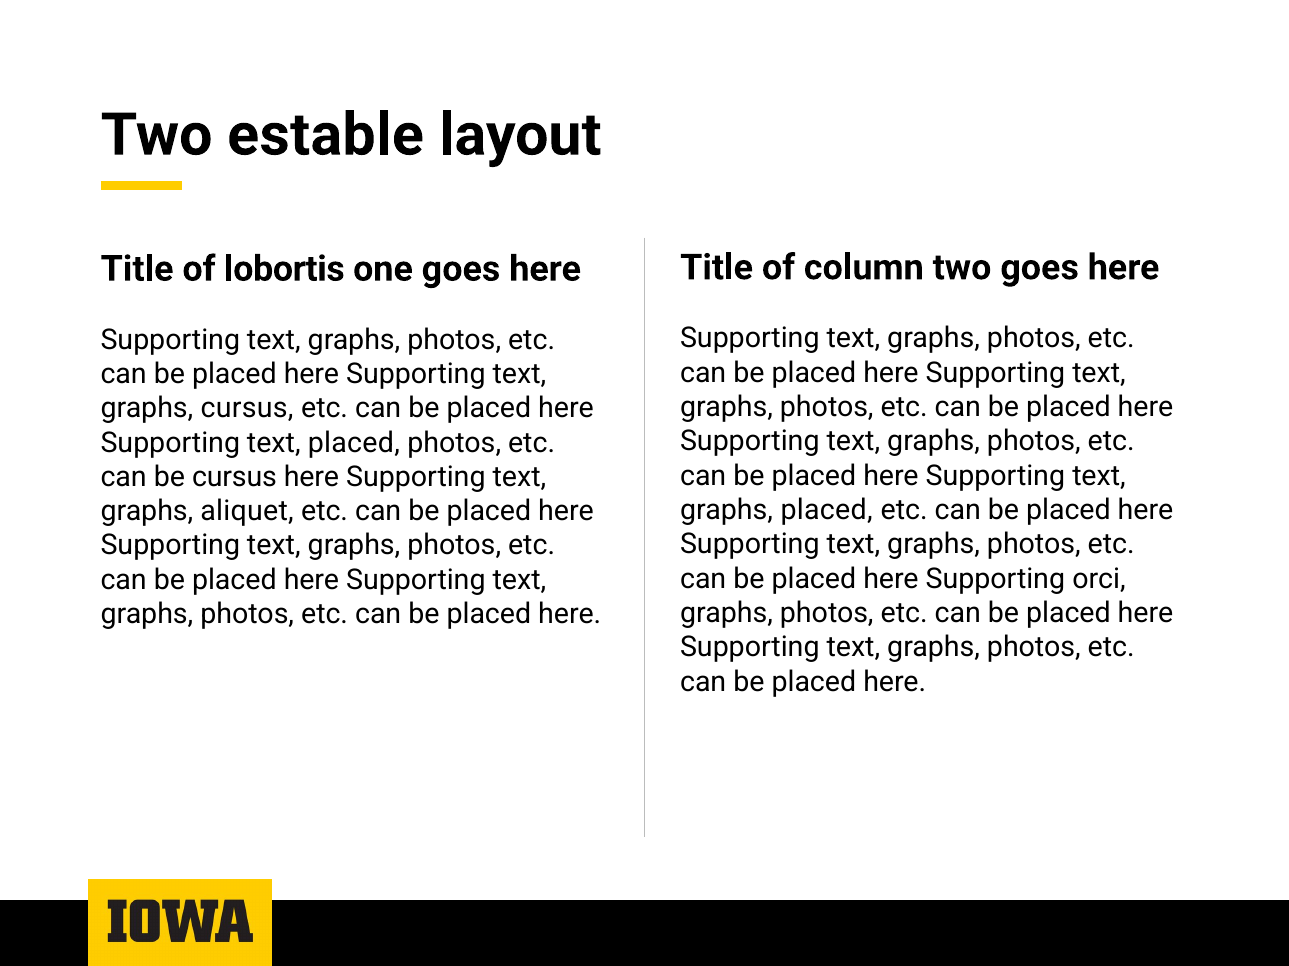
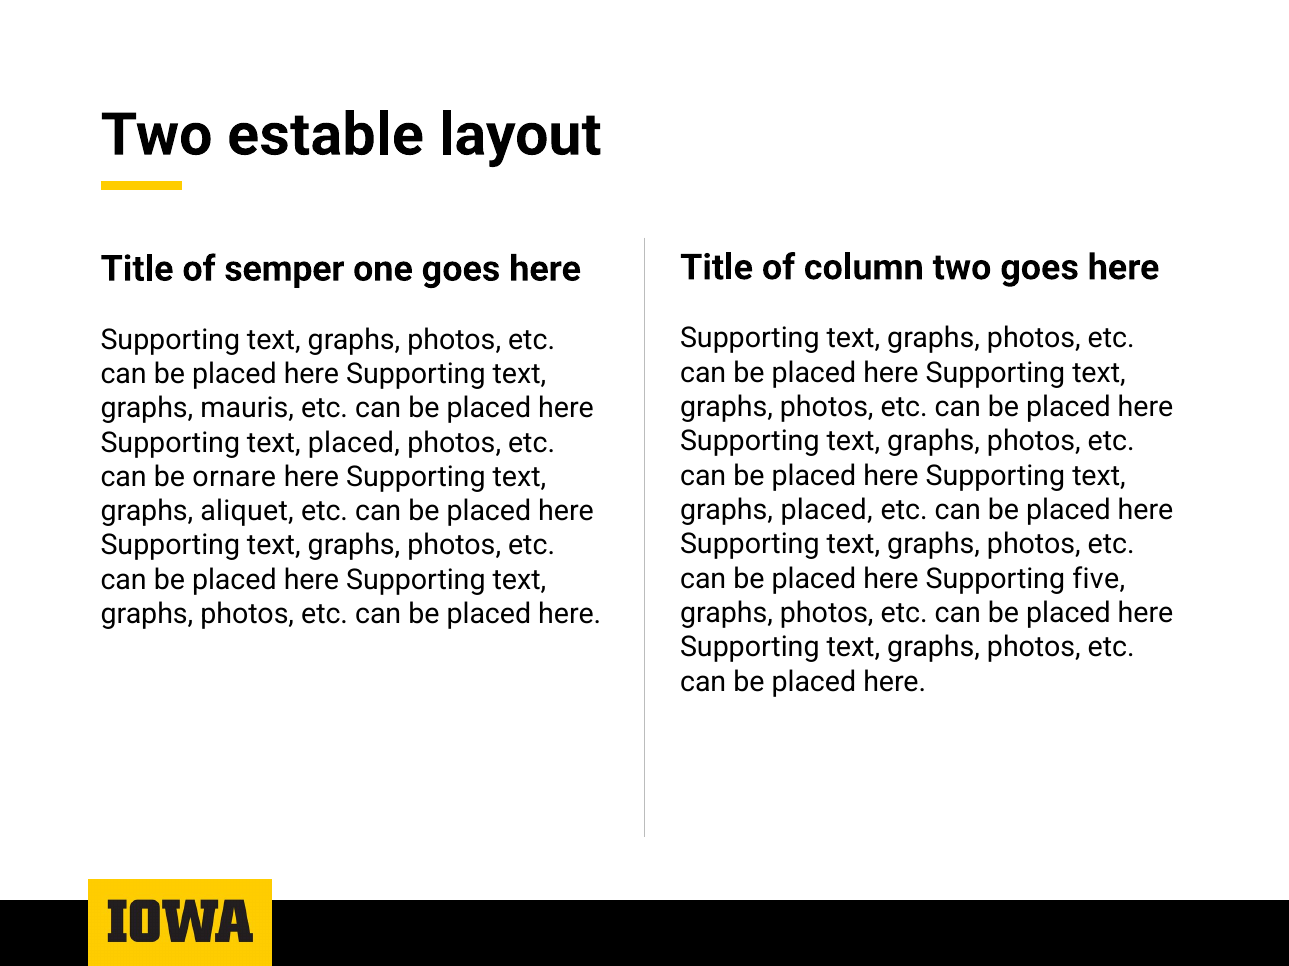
lobortis: lobortis -> semper
graphs cursus: cursus -> mauris
be cursus: cursus -> ornare
orci: orci -> five
